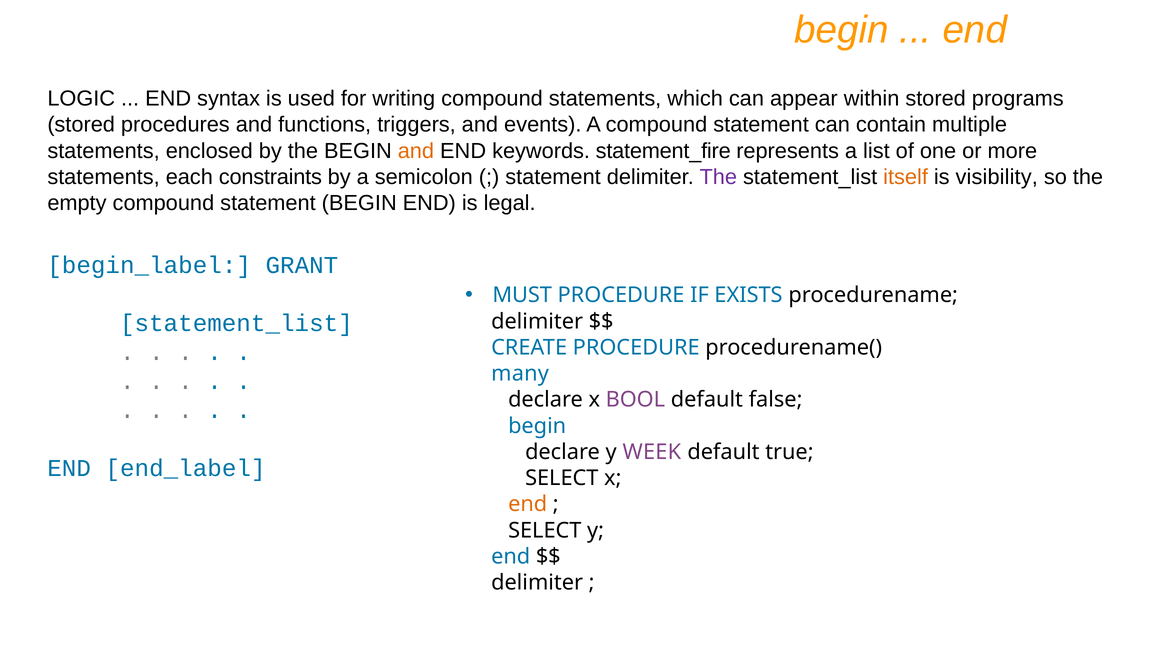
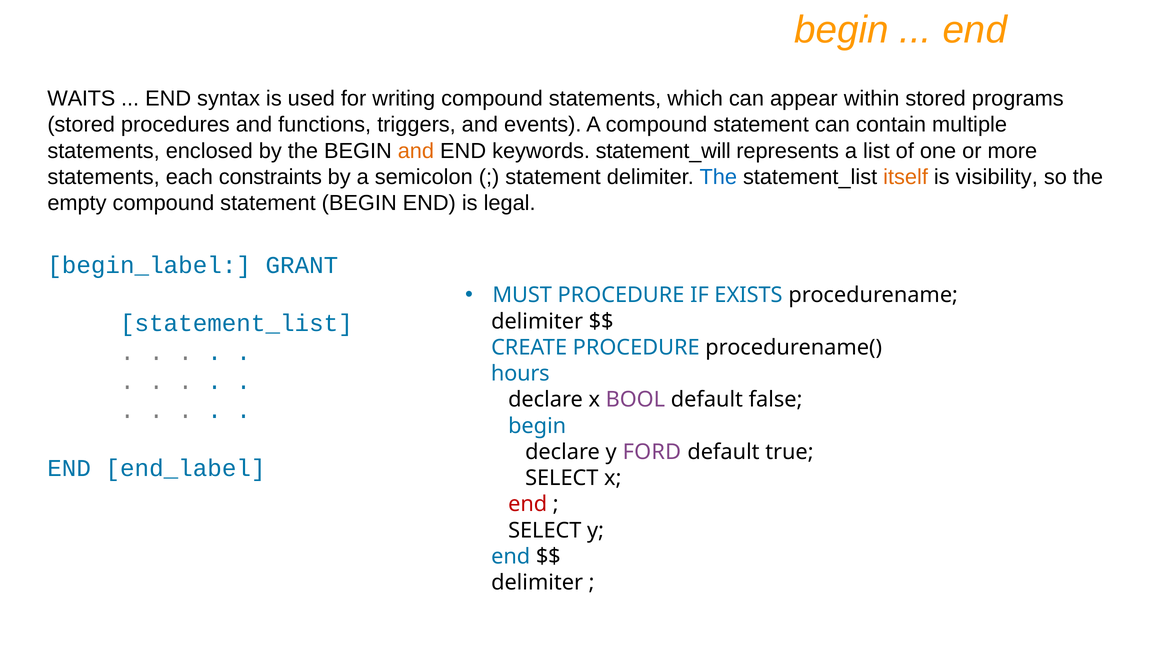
LOGIC: LOGIC -> WAITS
statement_fire: statement_fire -> statement_will
The at (718, 177) colour: purple -> blue
many: many -> hours
WEEK: WEEK -> FORD
end at (528, 504) colour: orange -> red
